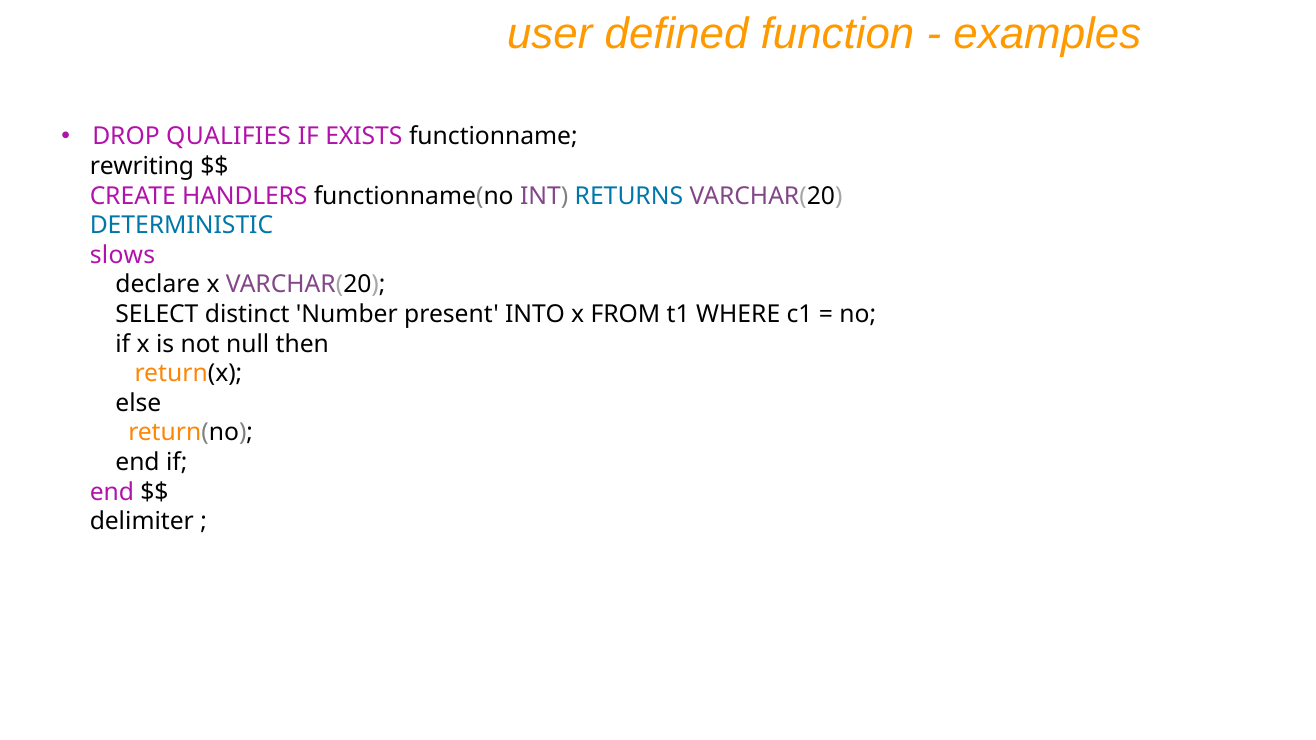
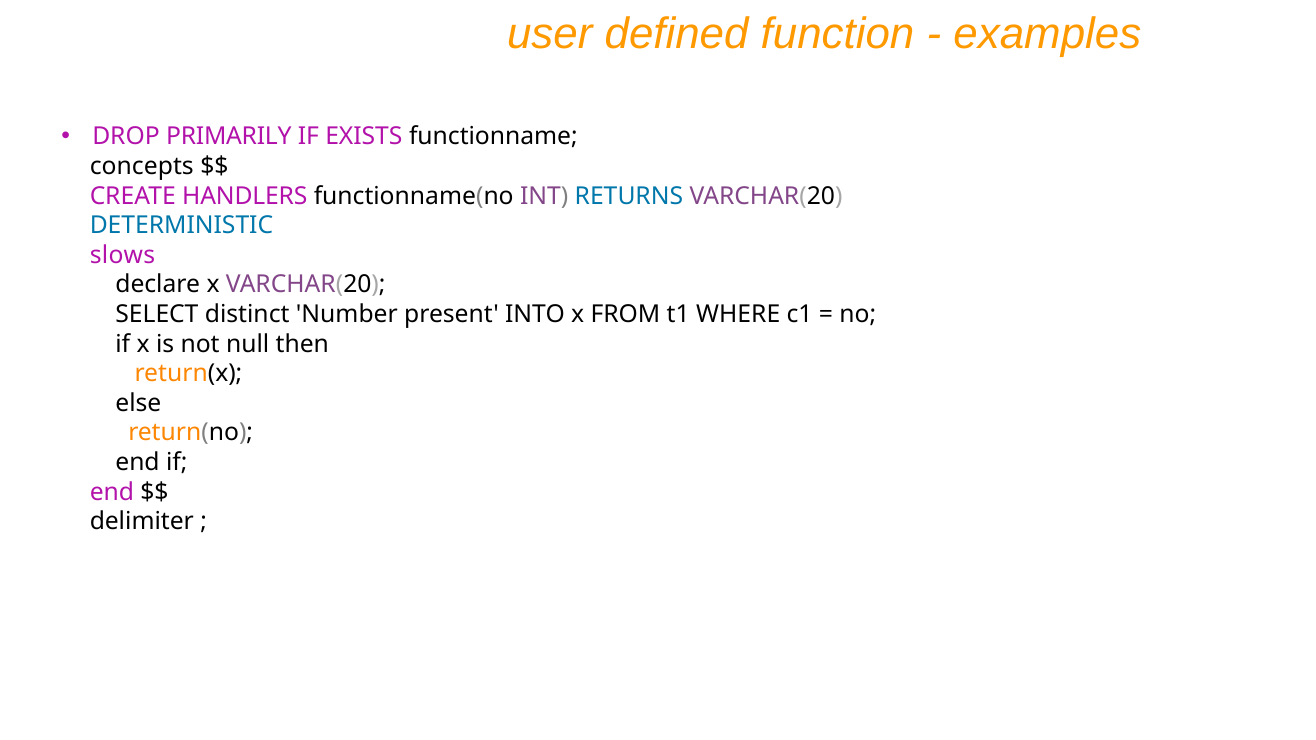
QUALIFIES: QUALIFIES -> PRIMARILY
rewriting: rewriting -> concepts
